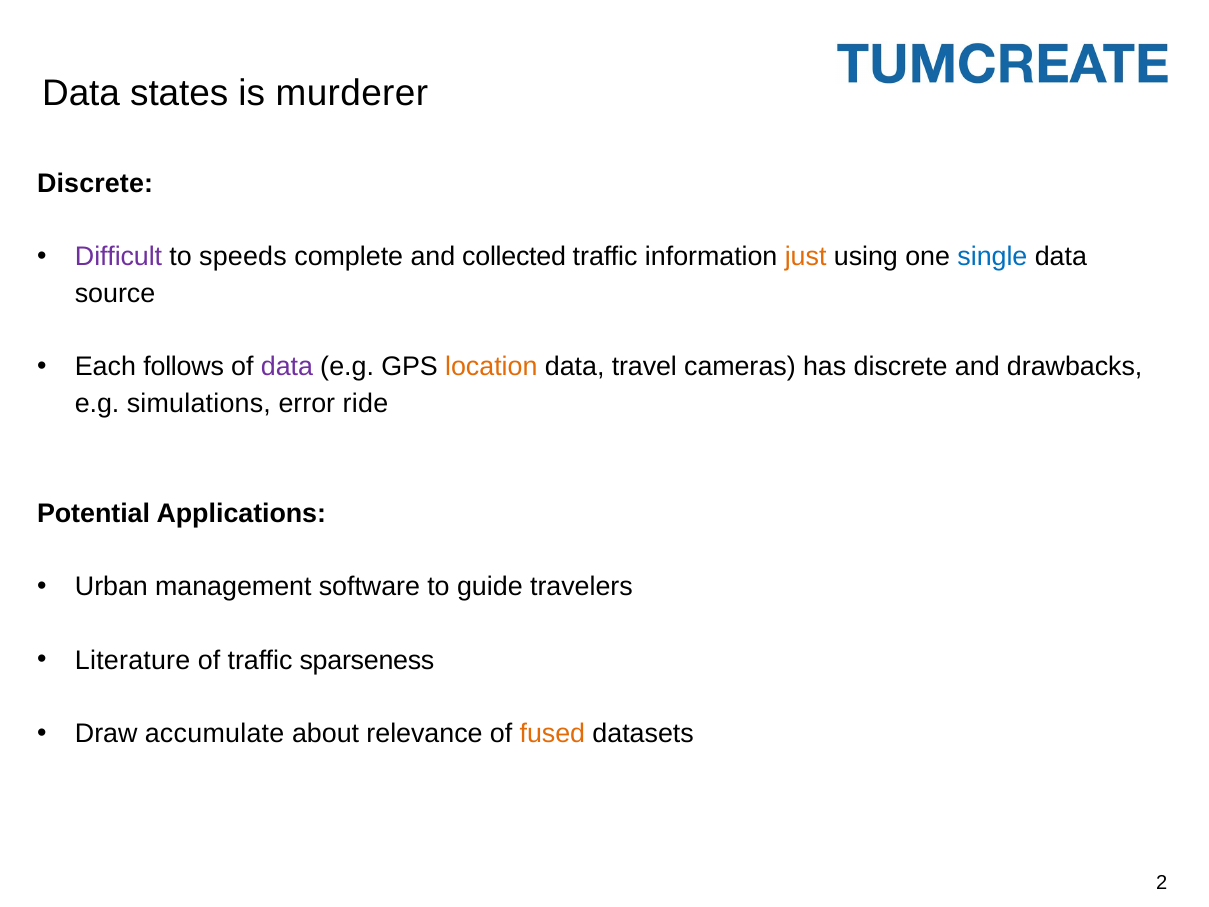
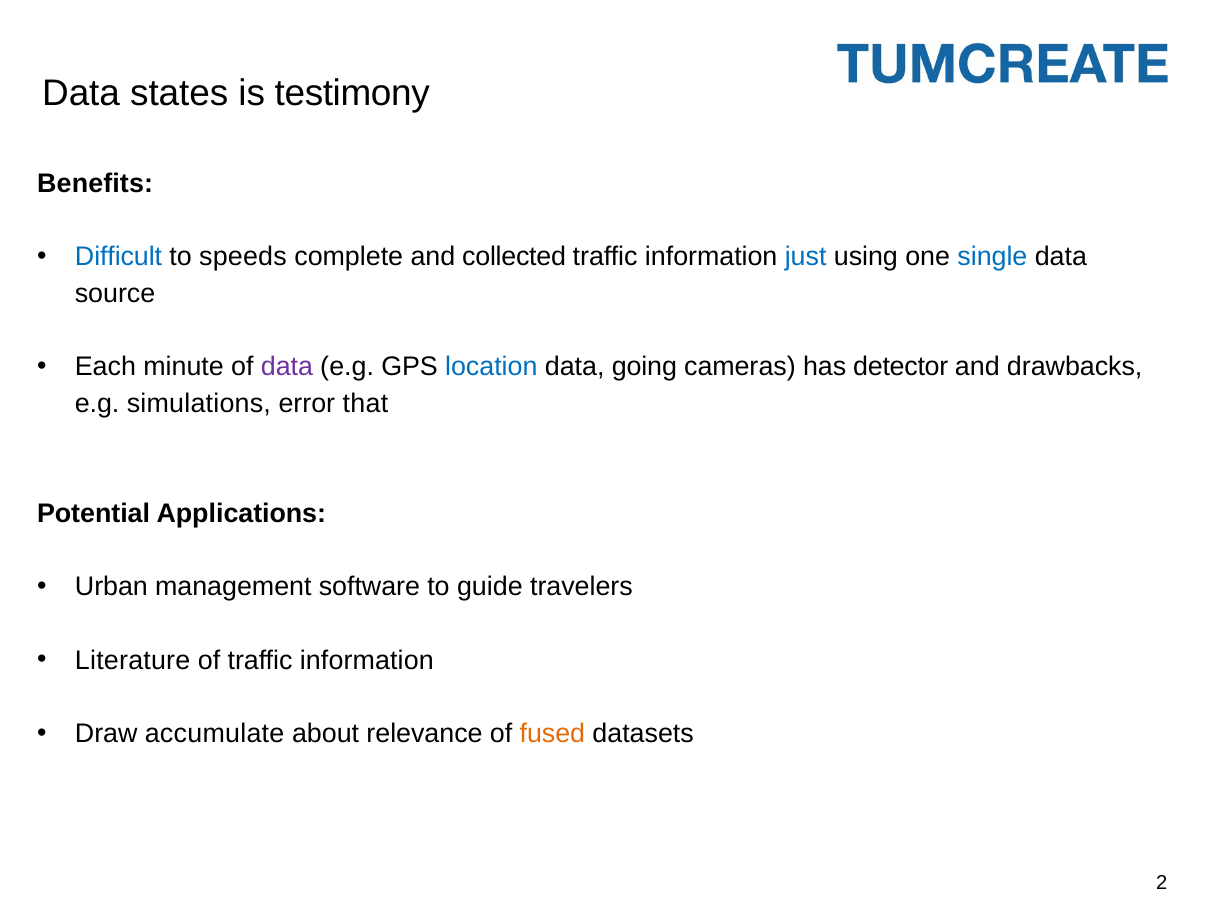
murderer: murderer -> testimony
Discrete at (95, 183): Discrete -> Benefits
Difficult colour: purple -> blue
just colour: orange -> blue
follows: follows -> minute
location colour: orange -> blue
travel: travel -> going
has discrete: discrete -> detector
ride: ride -> that
of traffic sparseness: sparseness -> information
